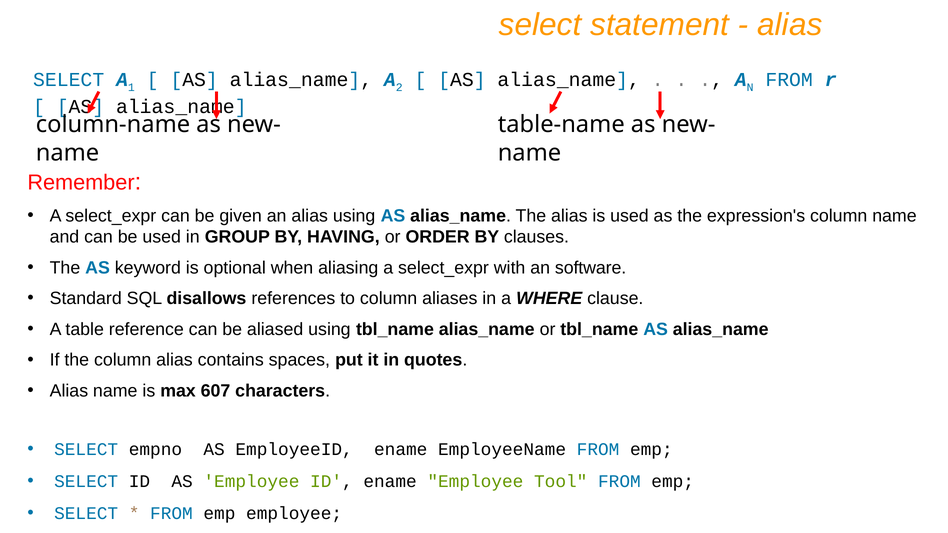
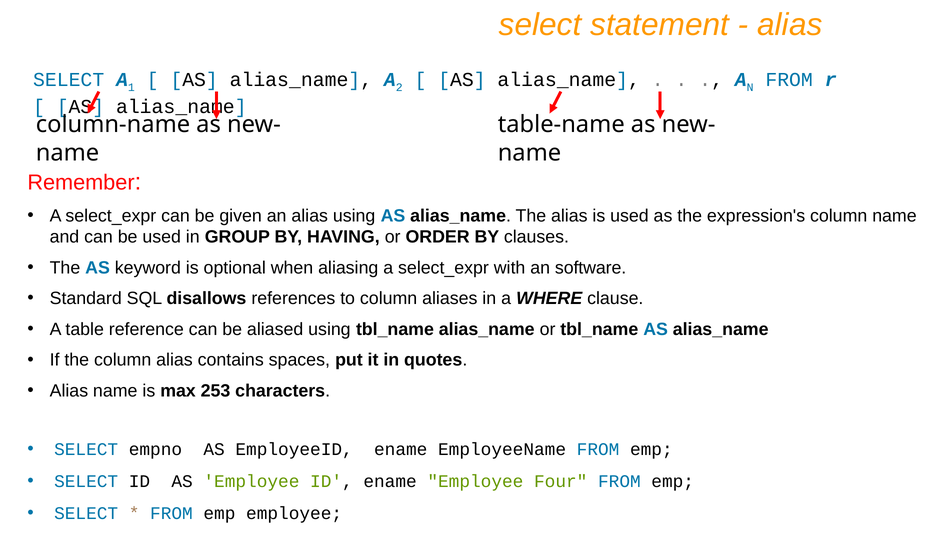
607: 607 -> 253
Tool: Tool -> Four
